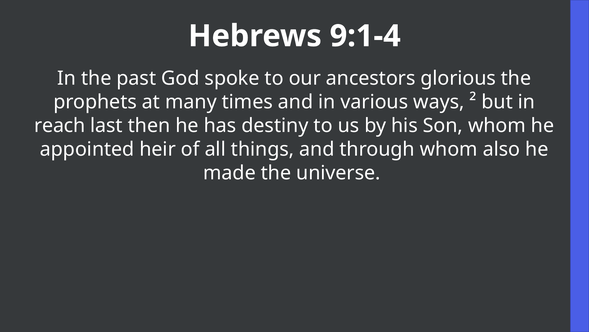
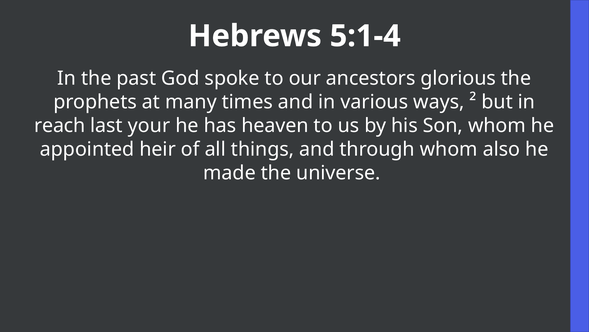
9:1-4: 9:1-4 -> 5:1-4
then: then -> your
destiny: destiny -> heaven
